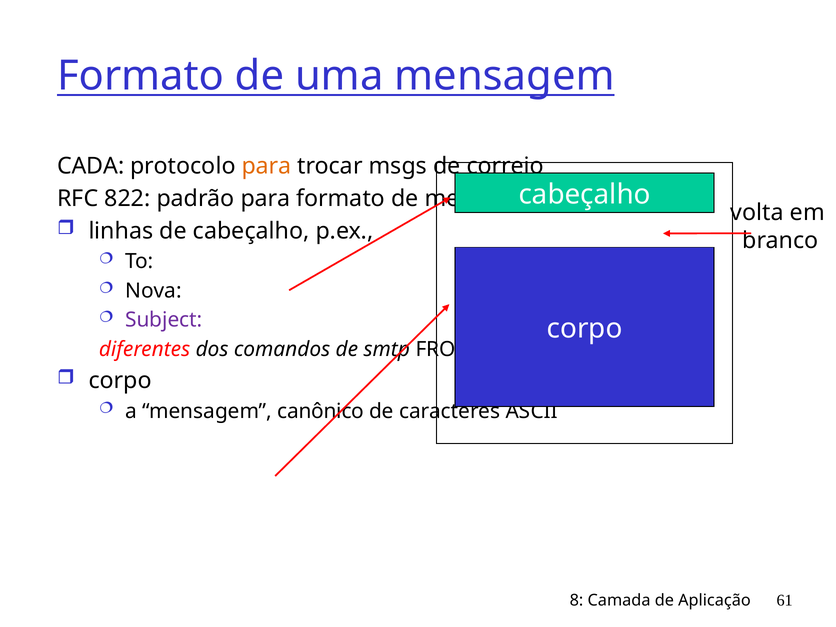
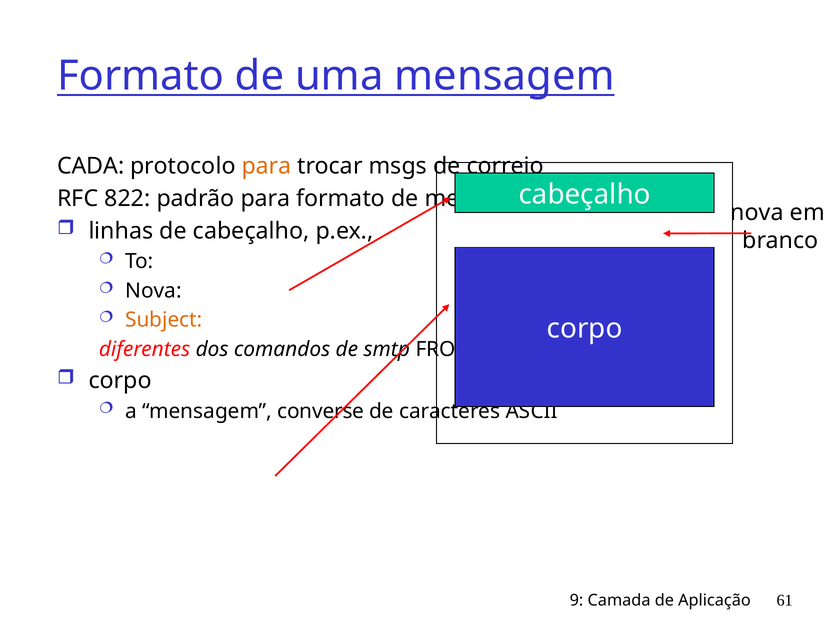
volta at (757, 213): volta -> nova
Subject colour: purple -> orange
canônico: canônico -> converse
8: 8 -> 9
